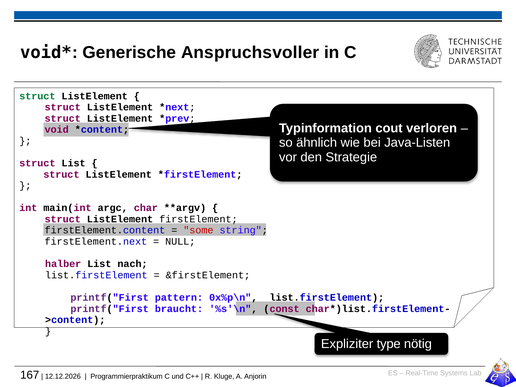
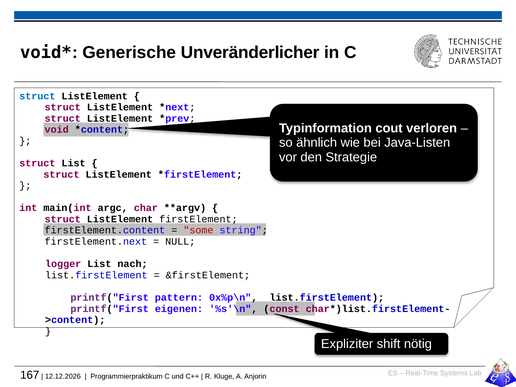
Anspruchsvoller: Anspruchsvoller -> Unveränderlicher
struct at (37, 96) colour: green -> blue
halber: halber -> logger
braucht: braucht -> eigenen
type: type -> shift
